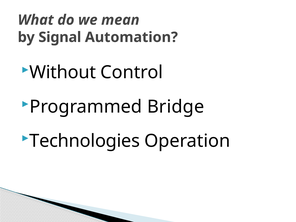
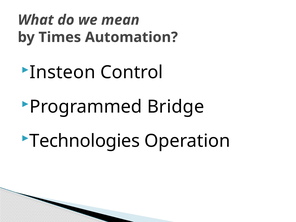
Signal: Signal -> Times
Without: Without -> Insteon
